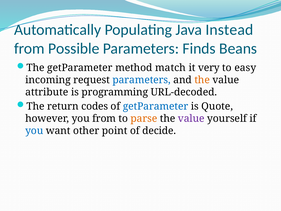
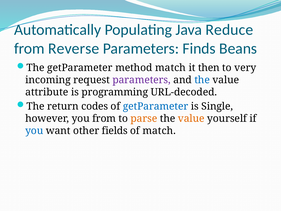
Instead: Instead -> Reduce
Possible: Possible -> Reverse
very: very -> then
easy: easy -> very
parameters at (142, 80) colour: blue -> purple
the at (202, 80) colour: orange -> blue
Quote: Quote -> Single
value at (191, 118) colour: purple -> orange
point: point -> fields
of decide: decide -> match
